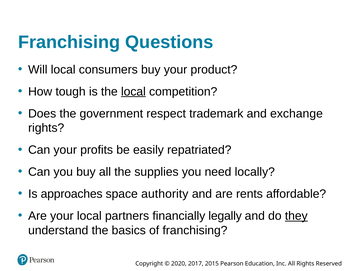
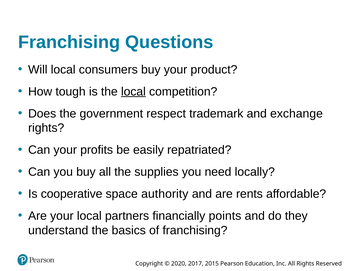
approaches: approaches -> cooperative
legally: legally -> points
they underline: present -> none
